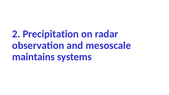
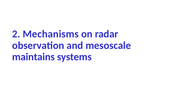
Precipitation: Precipitation -> Mechanisms
